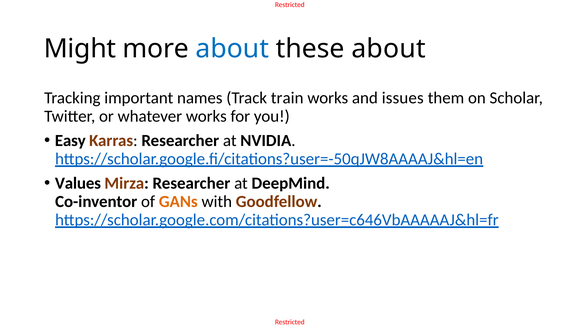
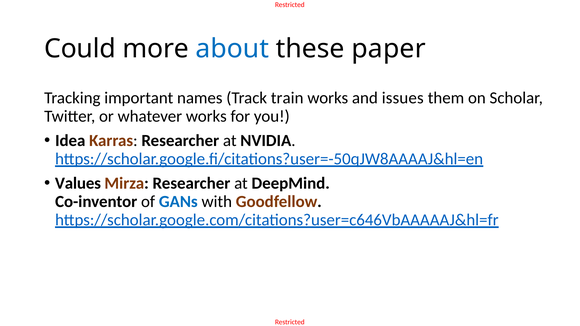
Might: Might -> Could
these about: about -> paper
Easy: Easy -> Idea
GANs colour: orange -> blue
